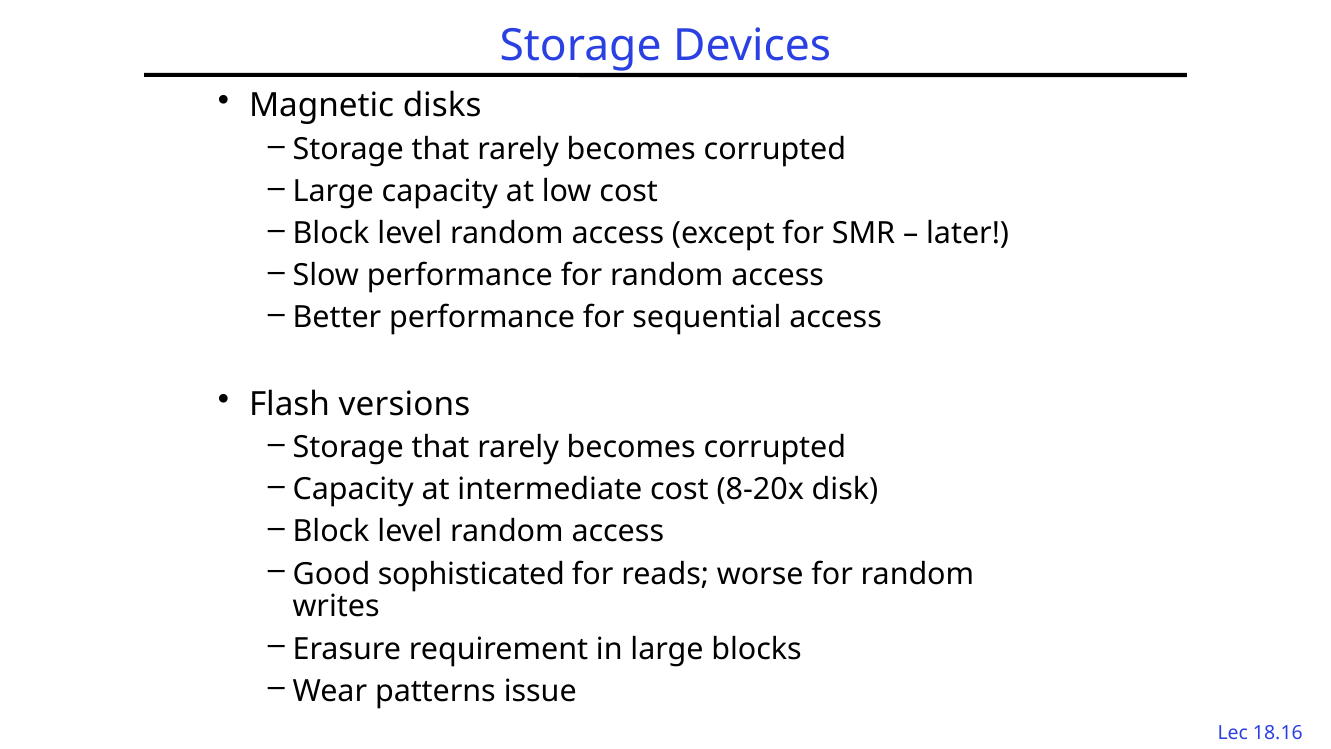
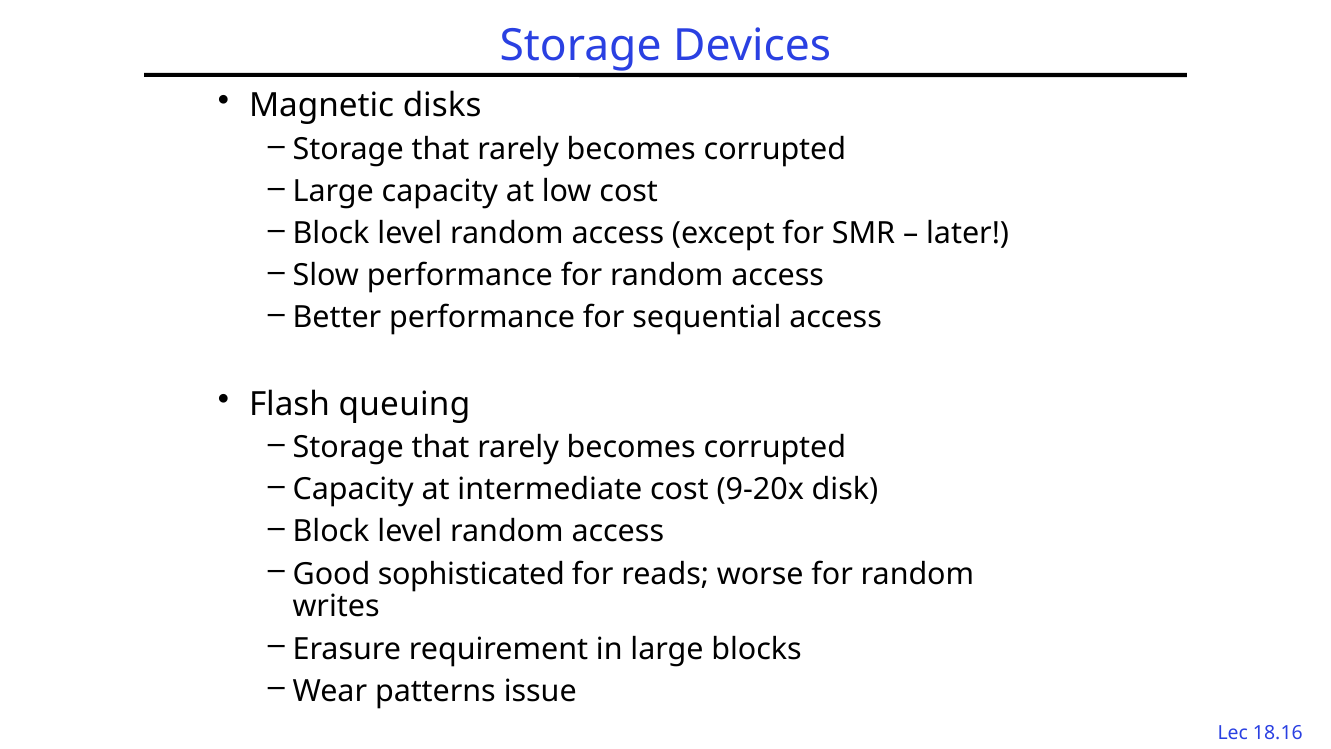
versions: versions -> queuing
8-20x: 8-20x -> 9-20x
